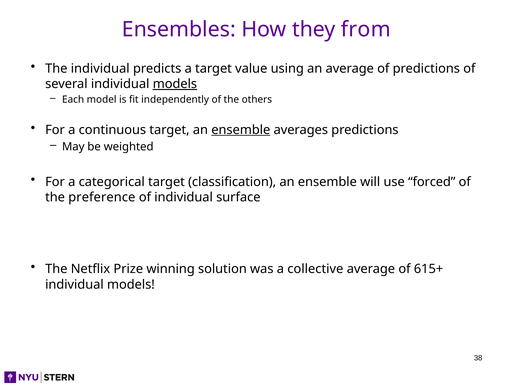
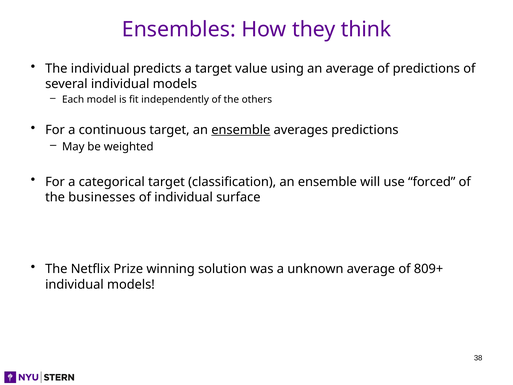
from: from -> think
models at (175, 84) underline: present -> none
preference: preference -> businesses
collective: collective -> unknown
615+: 615+ -> 809+
